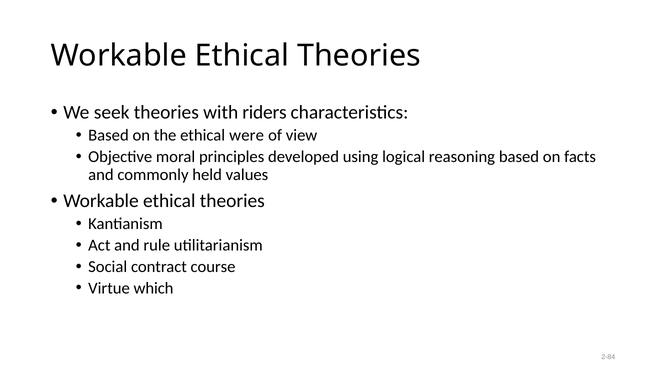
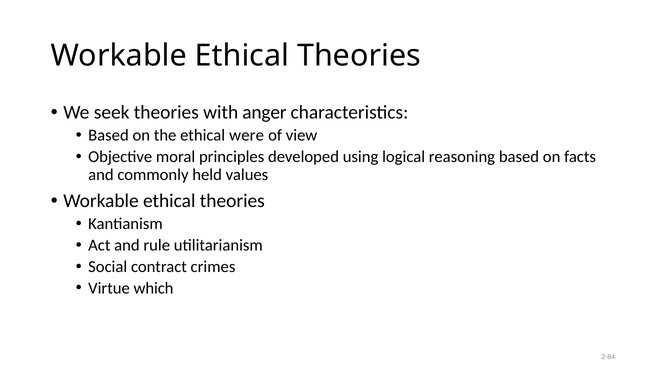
riders: riders -> anger
course: course -> crimes
